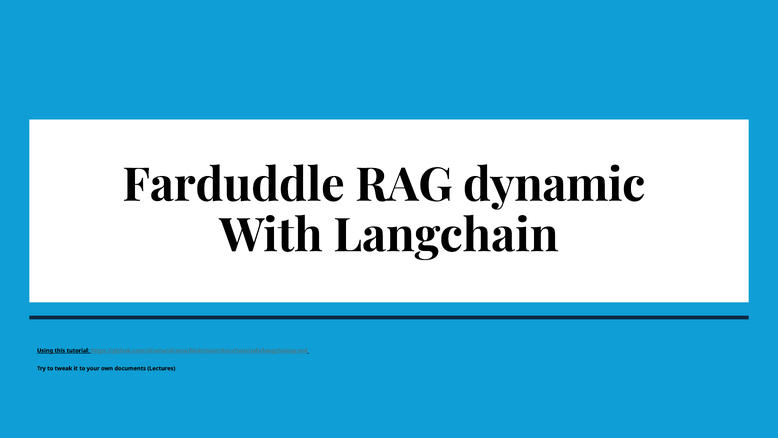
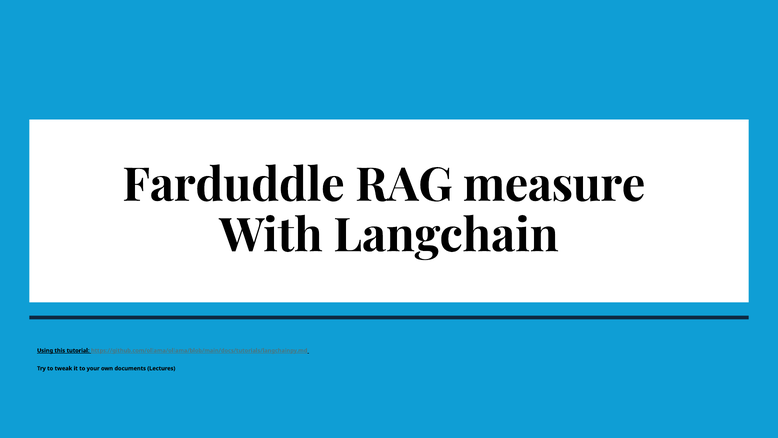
dynamic: dynamic -> measure
